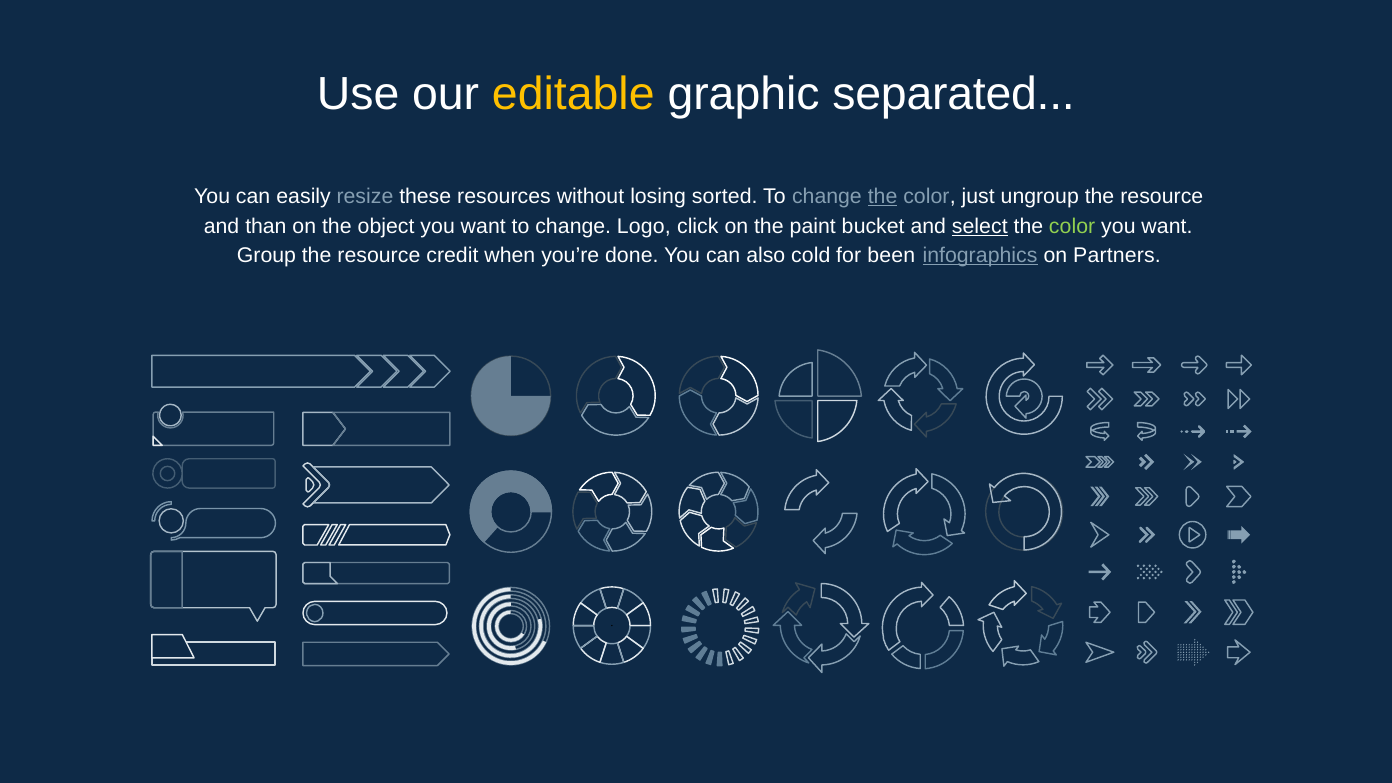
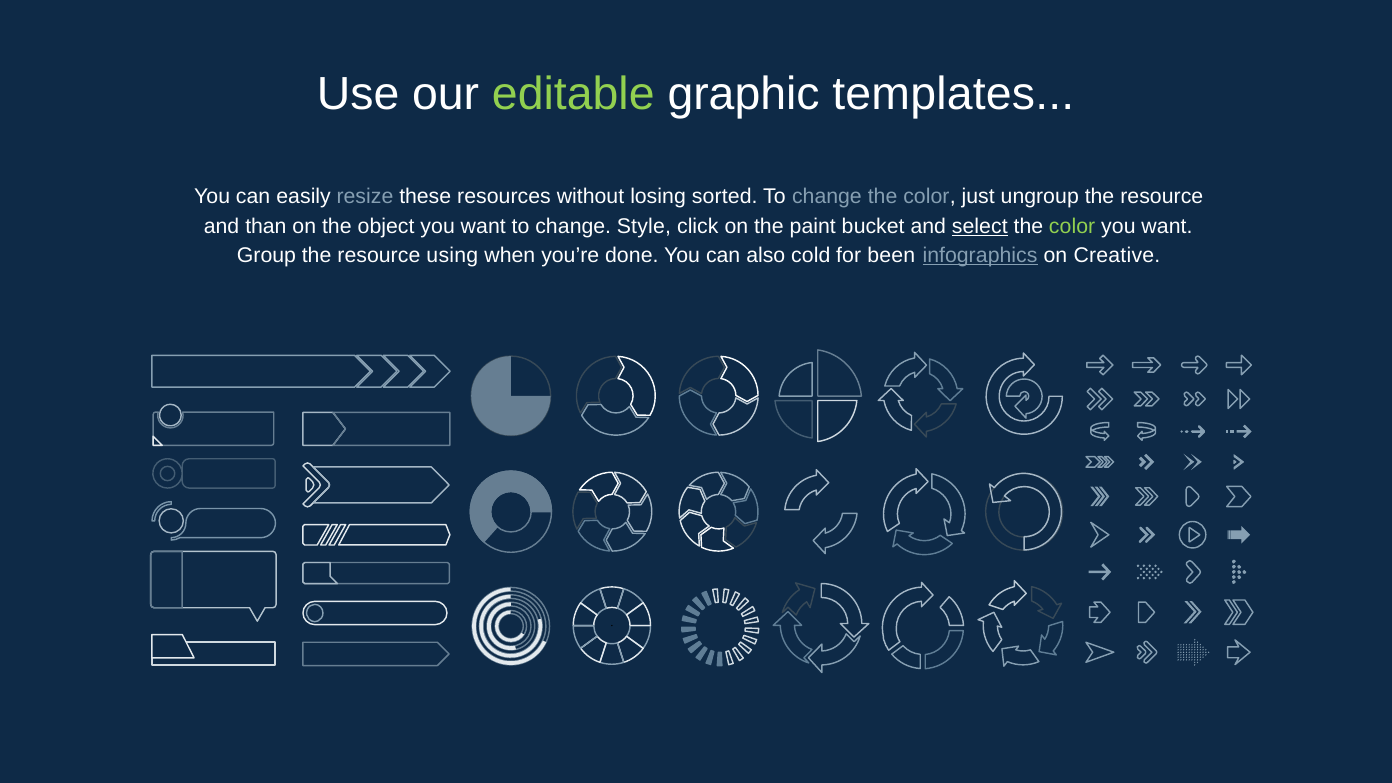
editable colour: yellow -> light green
separated: separated -> templates
the at (883, 197) underline: present -> none
Logo: Logo -> Style
credit: credit -> using
Partners: Partners -> Creative
